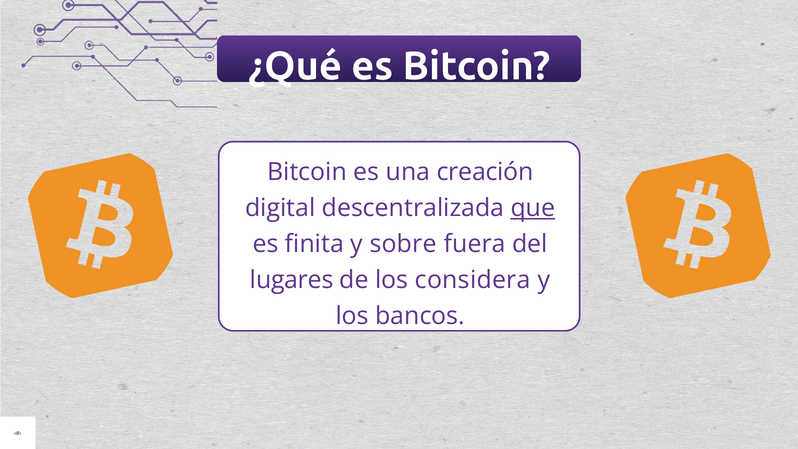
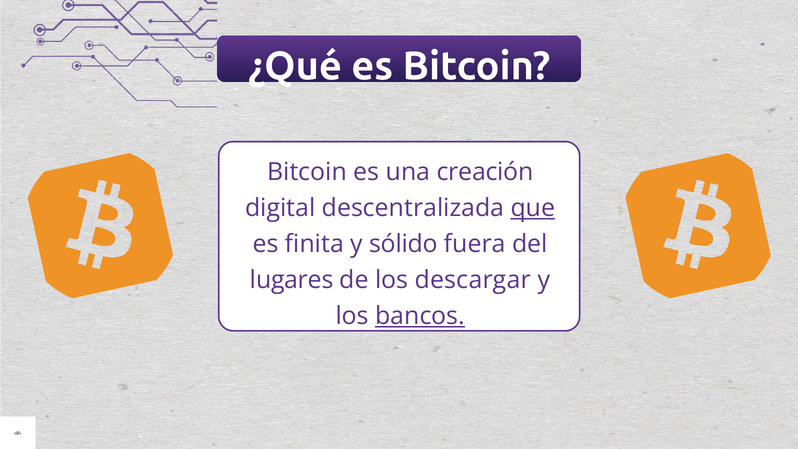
sobre: sobre -> sólido
considera: considera -> descargar
bancos underline: none -> present
